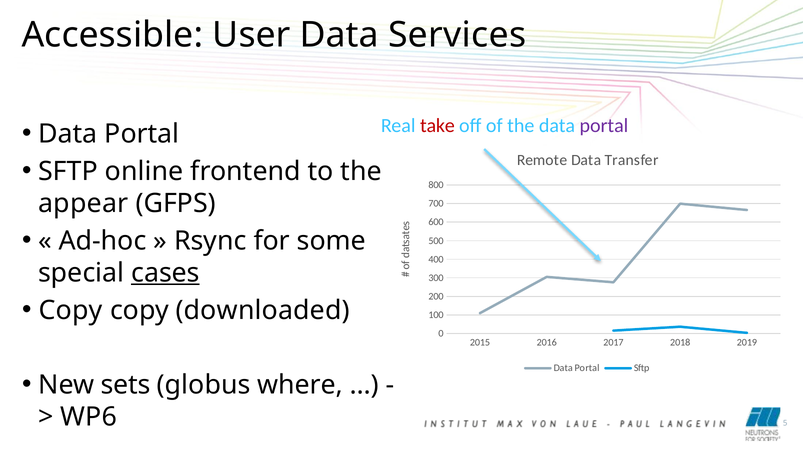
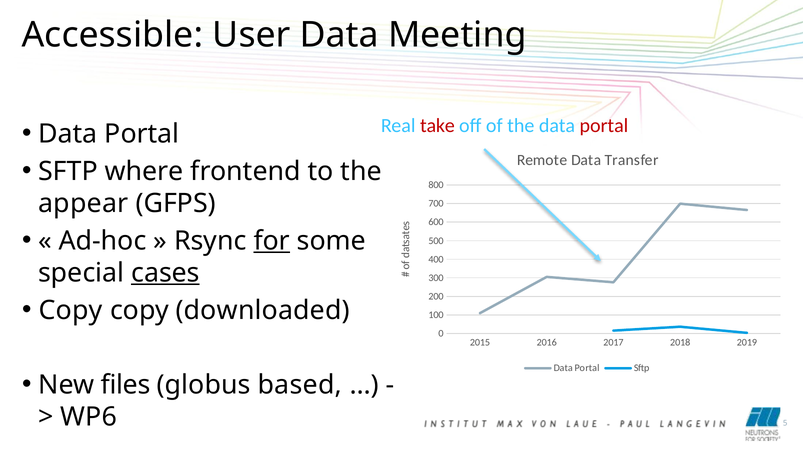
Services: Services -> Meeting
portal at (604, 126) colour: purple -> red
online: online -> where
for underline: none -> present
sets: sets -> files
where: where -> based
